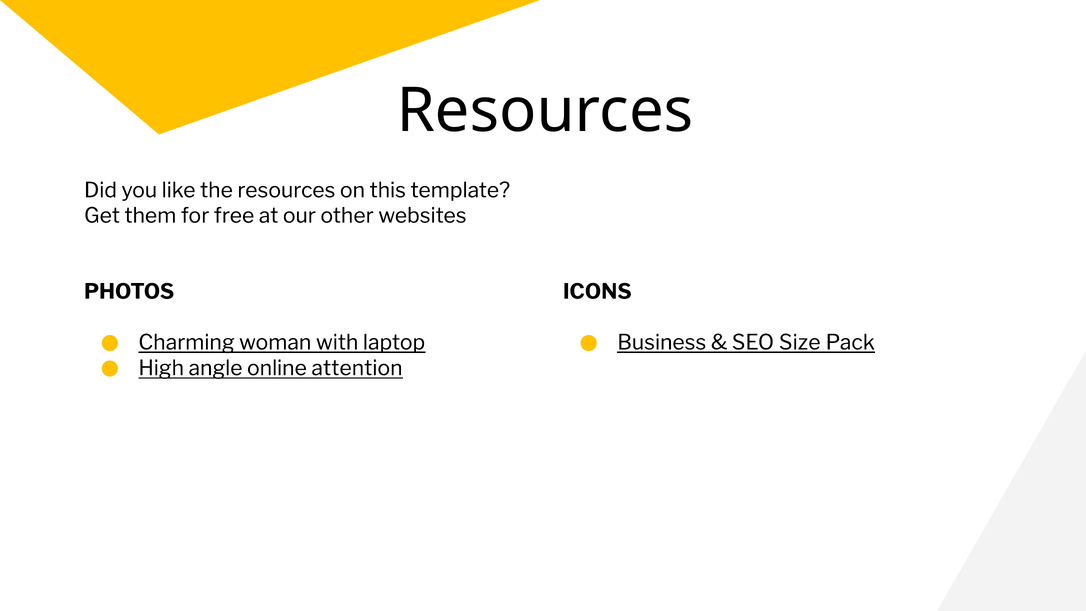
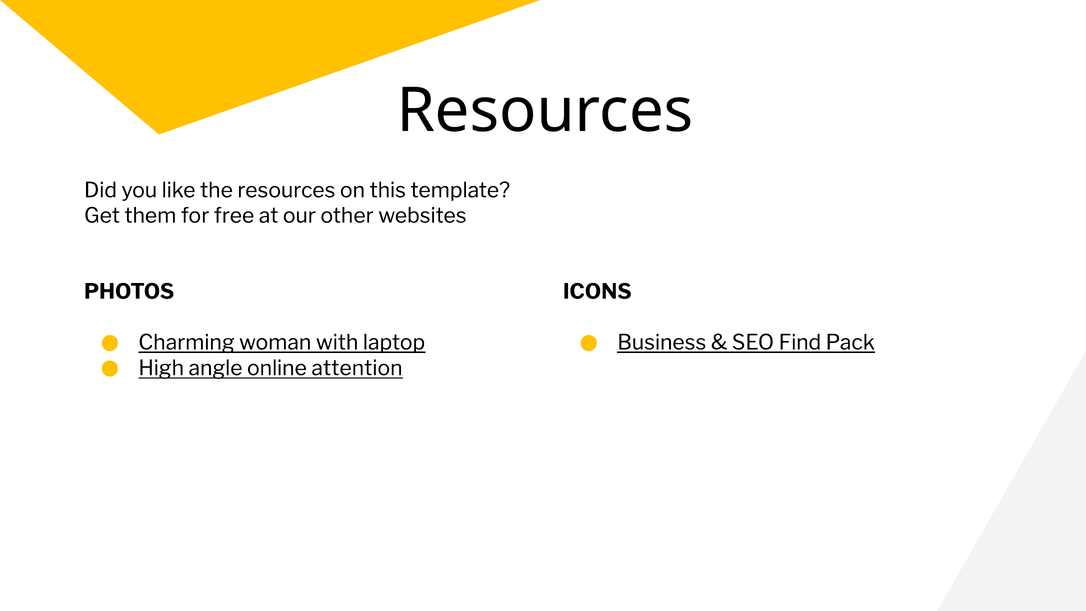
Size: Size -> Find
